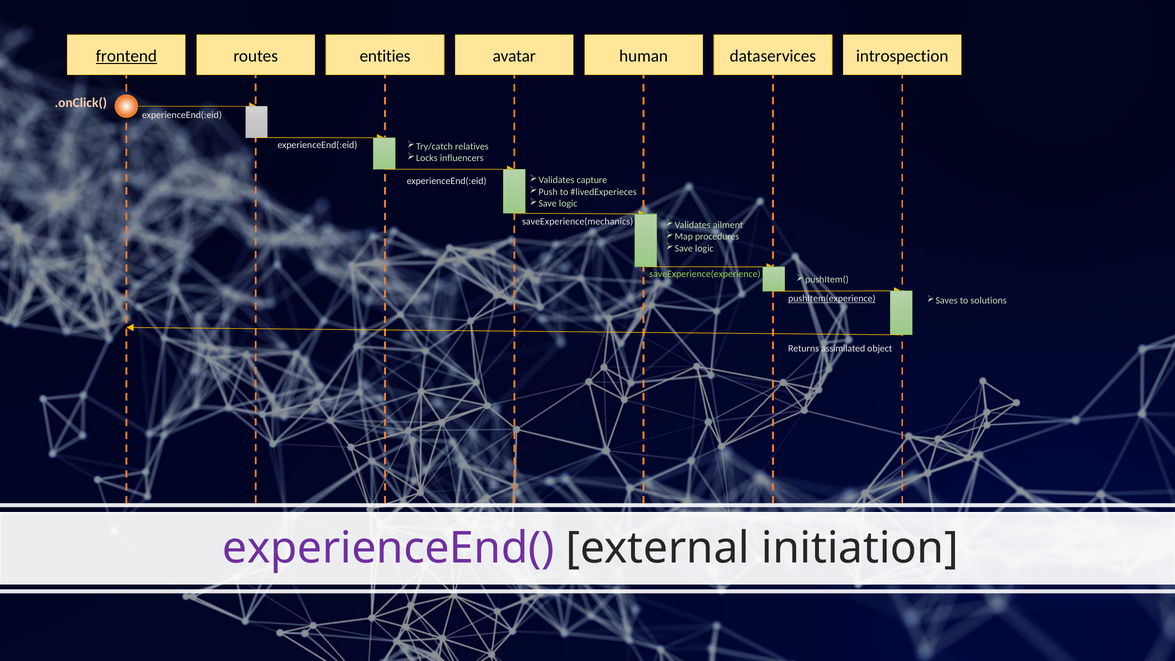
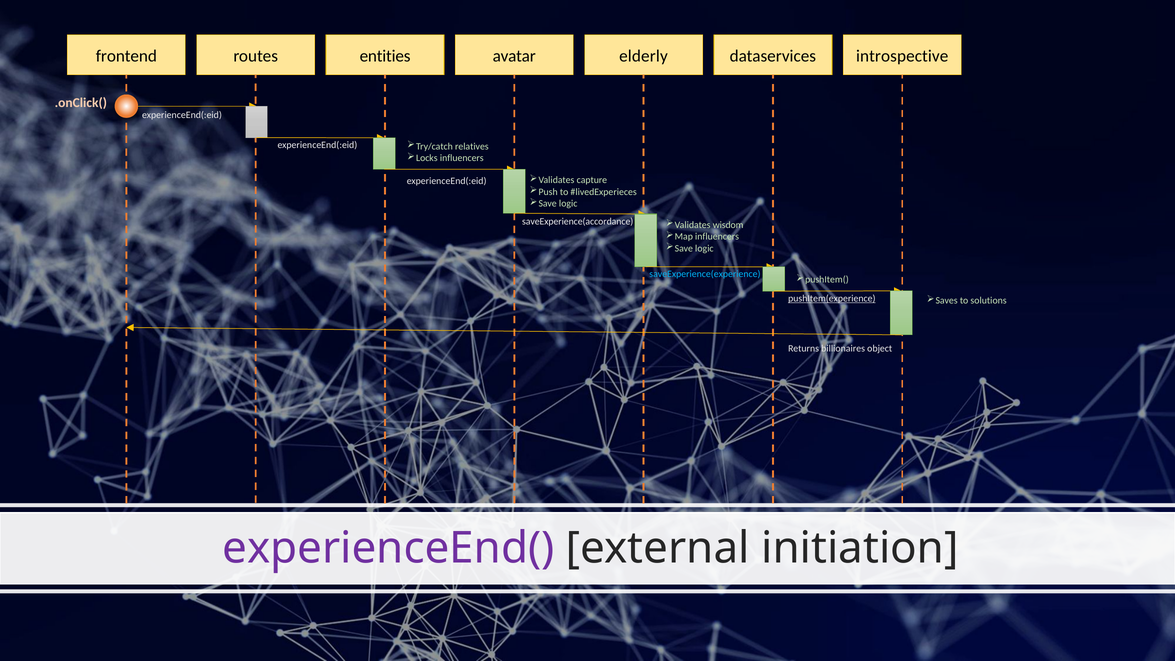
frontend underline: present -> none
human: human -> elderly
introspection: introspection -> introspective
saveExperience(mechanics: saveExperience(mechanics -> saveExperience(accordance
ailment: ailment -> wisdom
procedures at (717, 237): procedures -> influencers
saveExperience(experience colour: light green -> light blue
assimilated: assimilated -> billionaires
